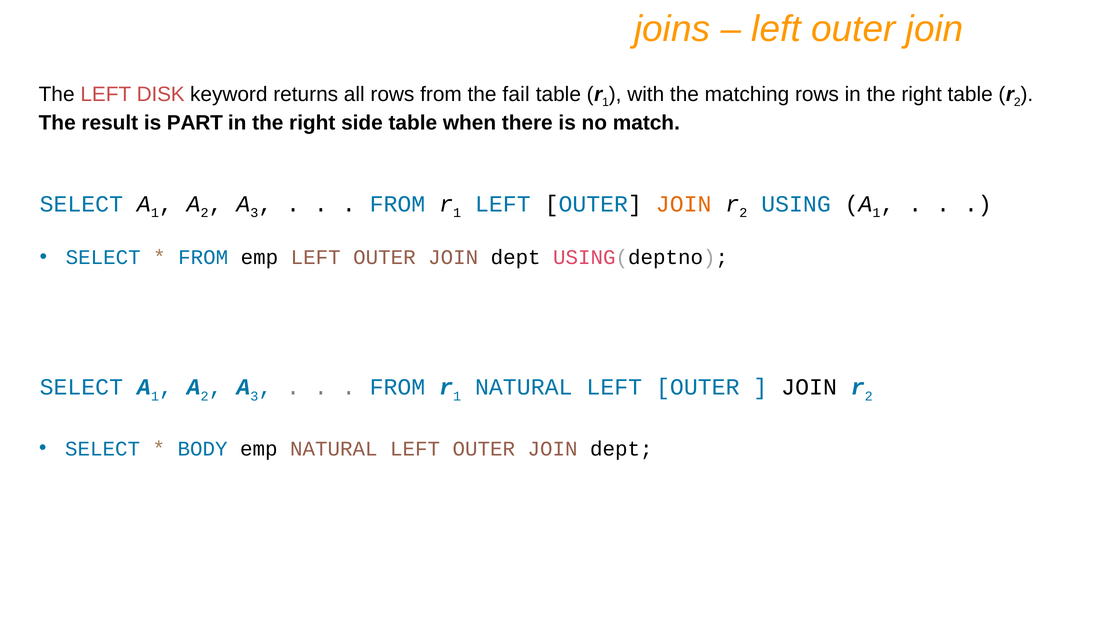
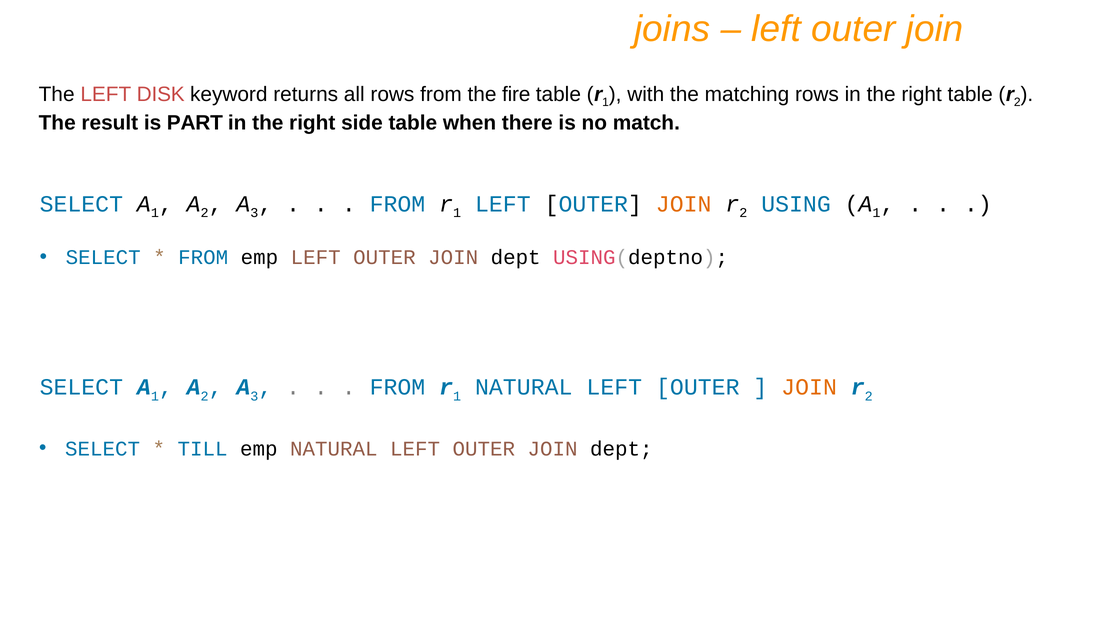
fail: fail -> fire
JOIN at (809, 387) colour: black -> orange
BODY: BODY -> TILL
